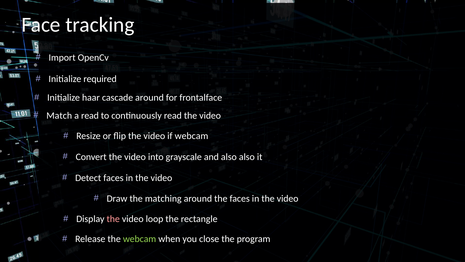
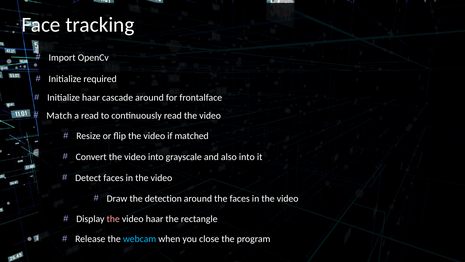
if webcam: webcam -> matched
also also: also -> into
matching: matching -> detection
video loop: loop -> haar
webcam at (140, 239) colour: light green -> light blue
